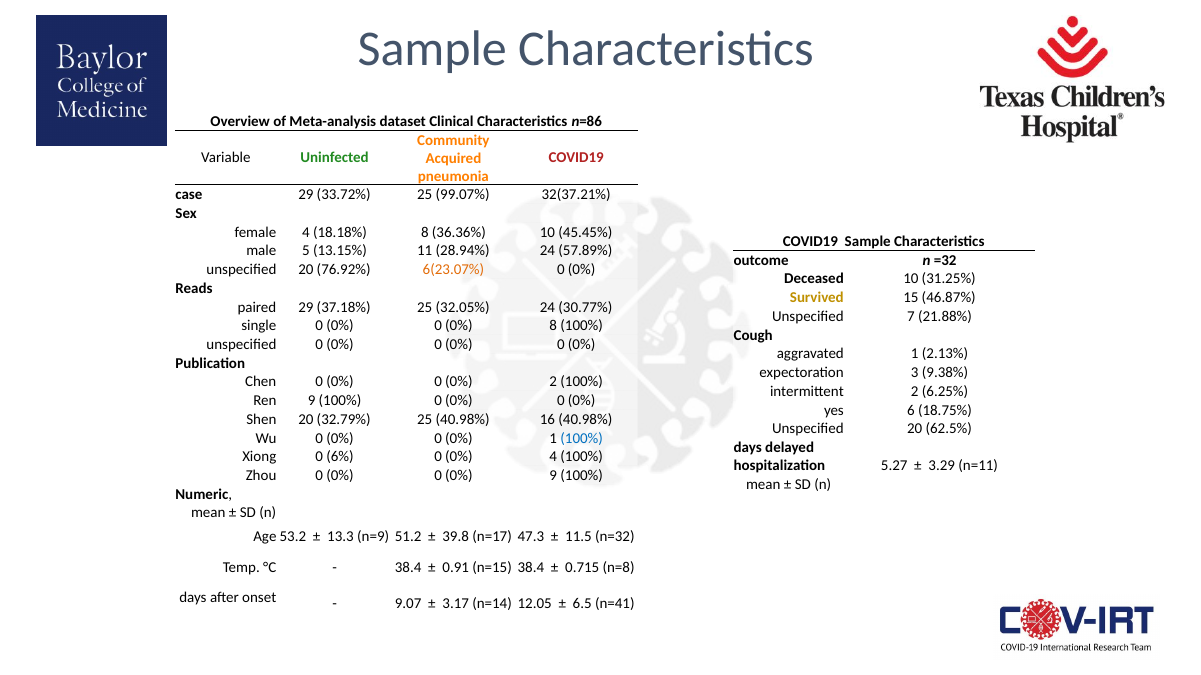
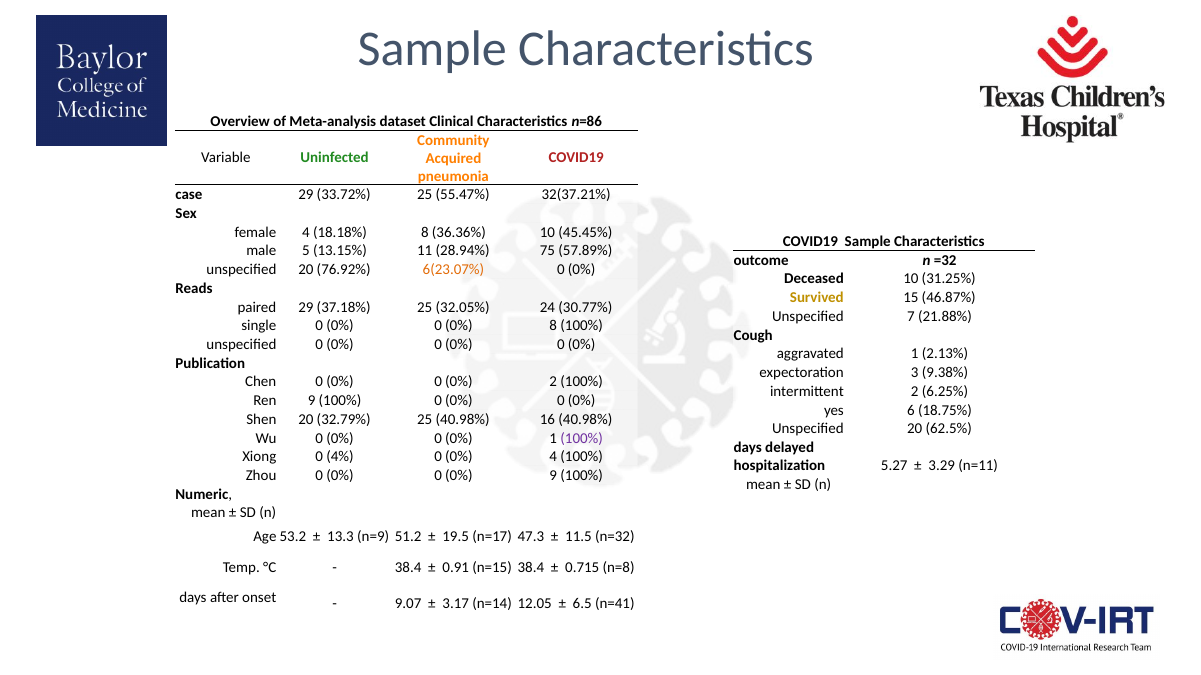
99.07%: 99.07% -> 55.47%
28.94% 24: 24 -> 75
100% at (582, 438) colour: blue -> purple
6%: 6% -> 4%
39.8: 39.8 -> 19.5
